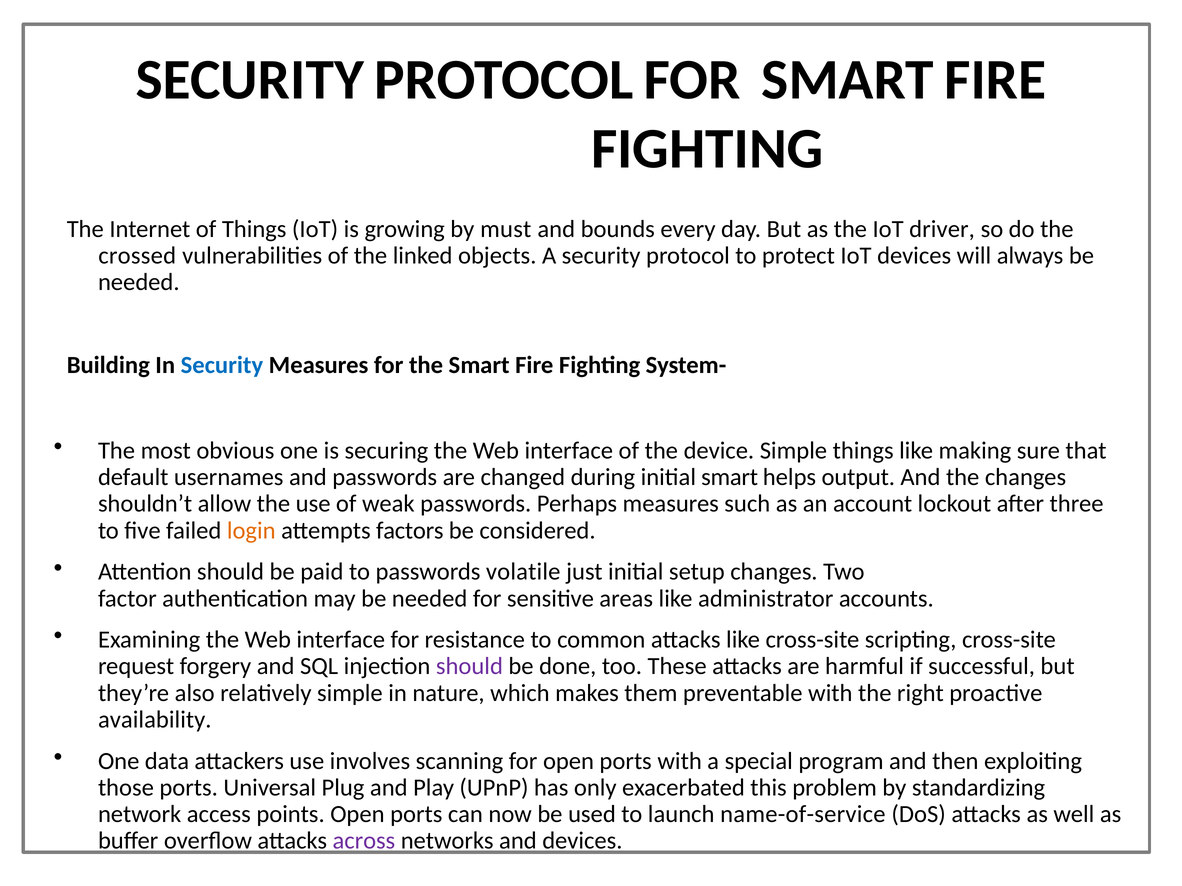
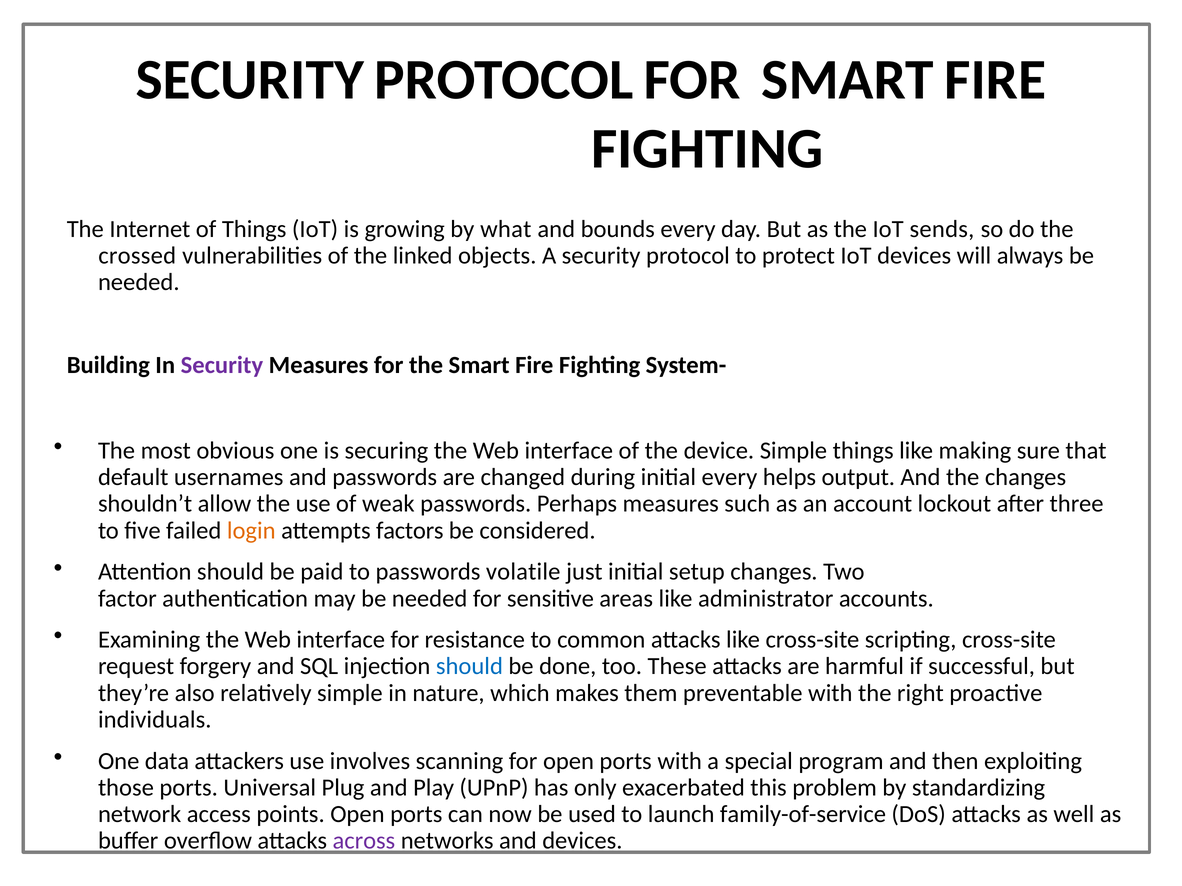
must: must -> what
driver: driver -> sends
Security at (222, 365) colour: blue -> purple
initial smart: smart -> every
should at (469, 667) colour: purple -> blue
availability: availability -> individuals
name-of-service: name-of-service -> family-of-service
